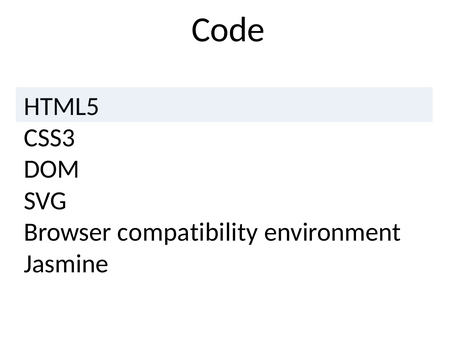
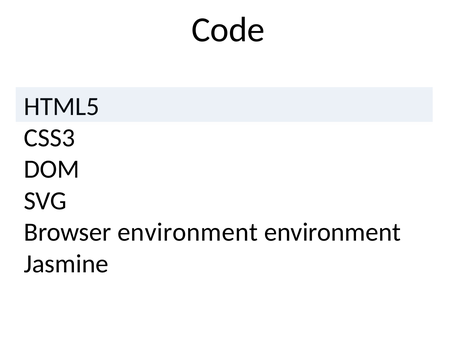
Browser compatibility: compatibility -> environment
